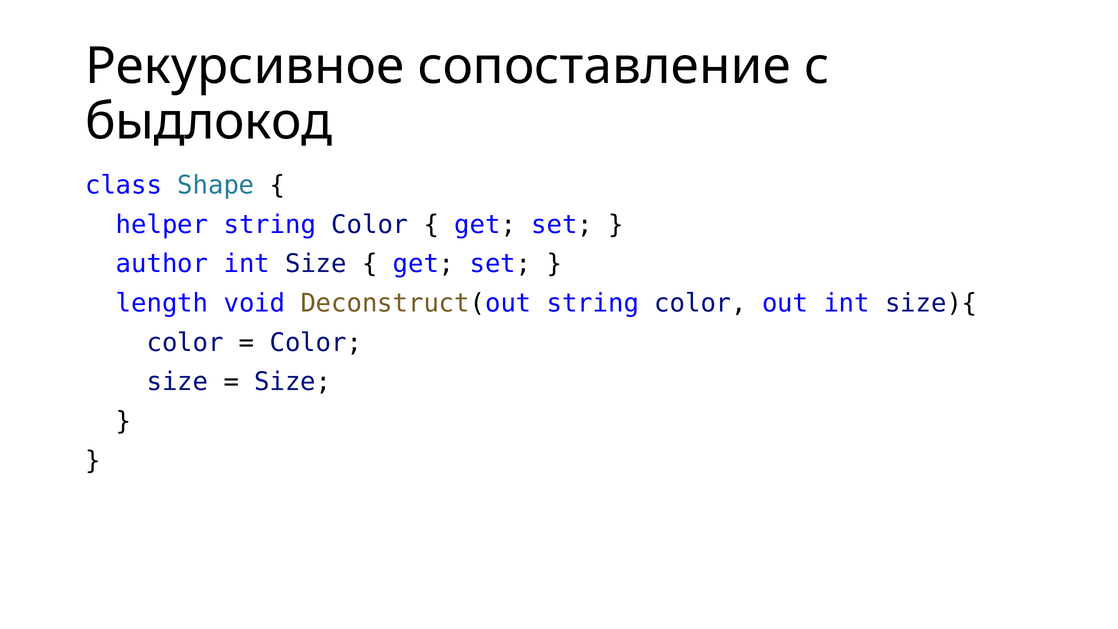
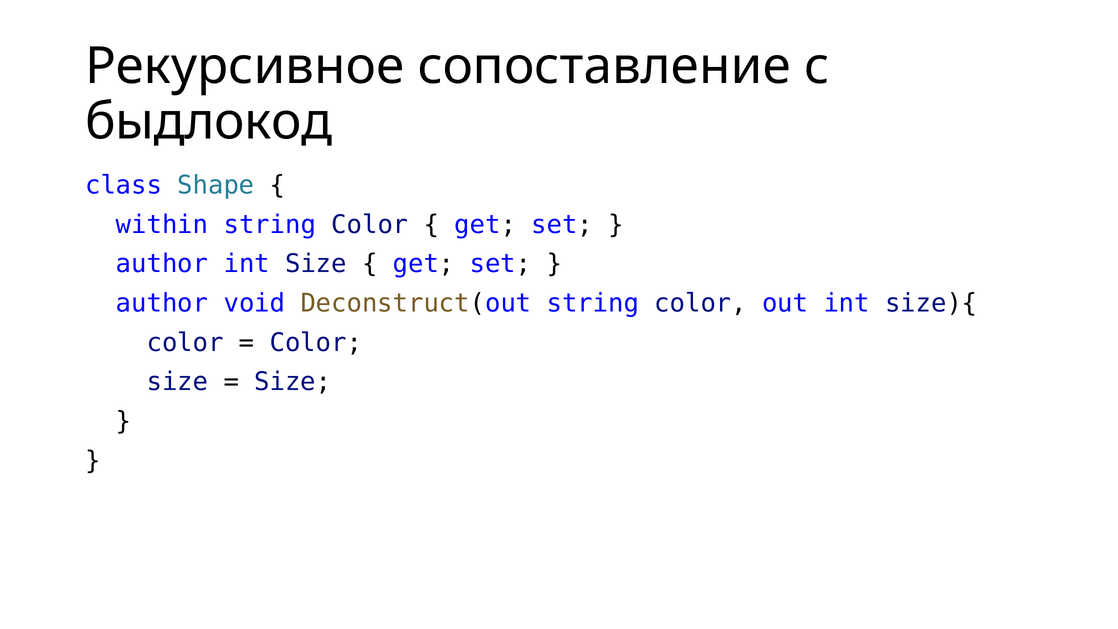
helper: helper -> within
length at (162, 303): length -> author
